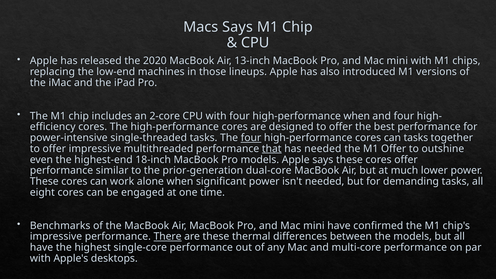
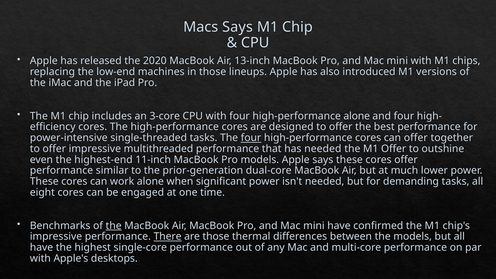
2-core: 2-core -> 3-core
high-performance when: when -> alone
can tasks: tasks -> offer
that underline: present -> none
18-inch: 18-inch -> 11-inch
the at (114, 226) underline: none -> present
are these: these -> those
